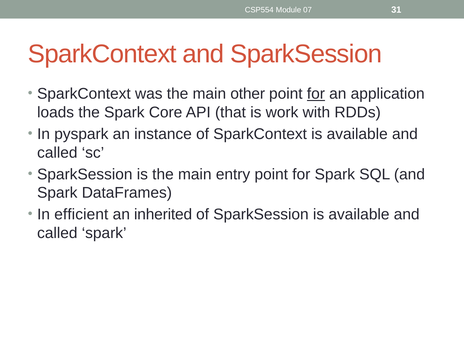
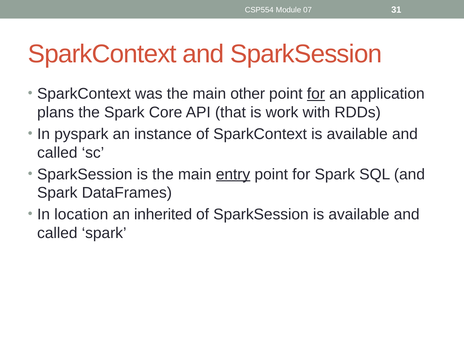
loads: loads -> plans
entry underline: none -> present
efficient: efficient -> location
